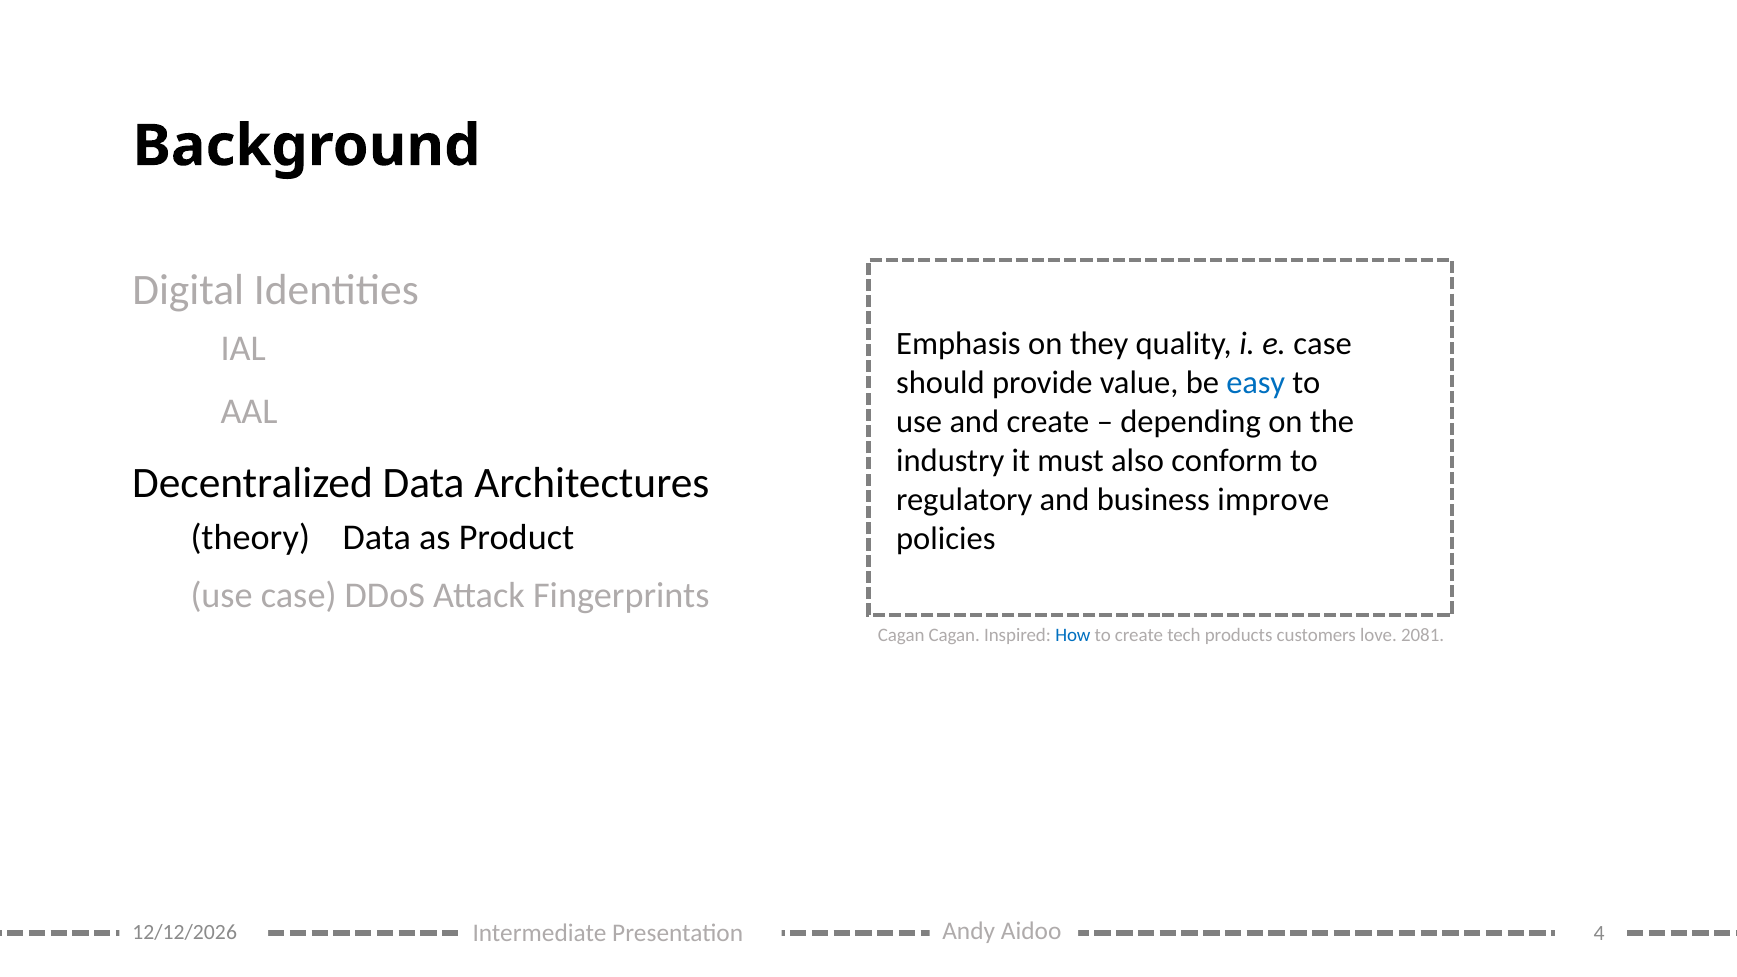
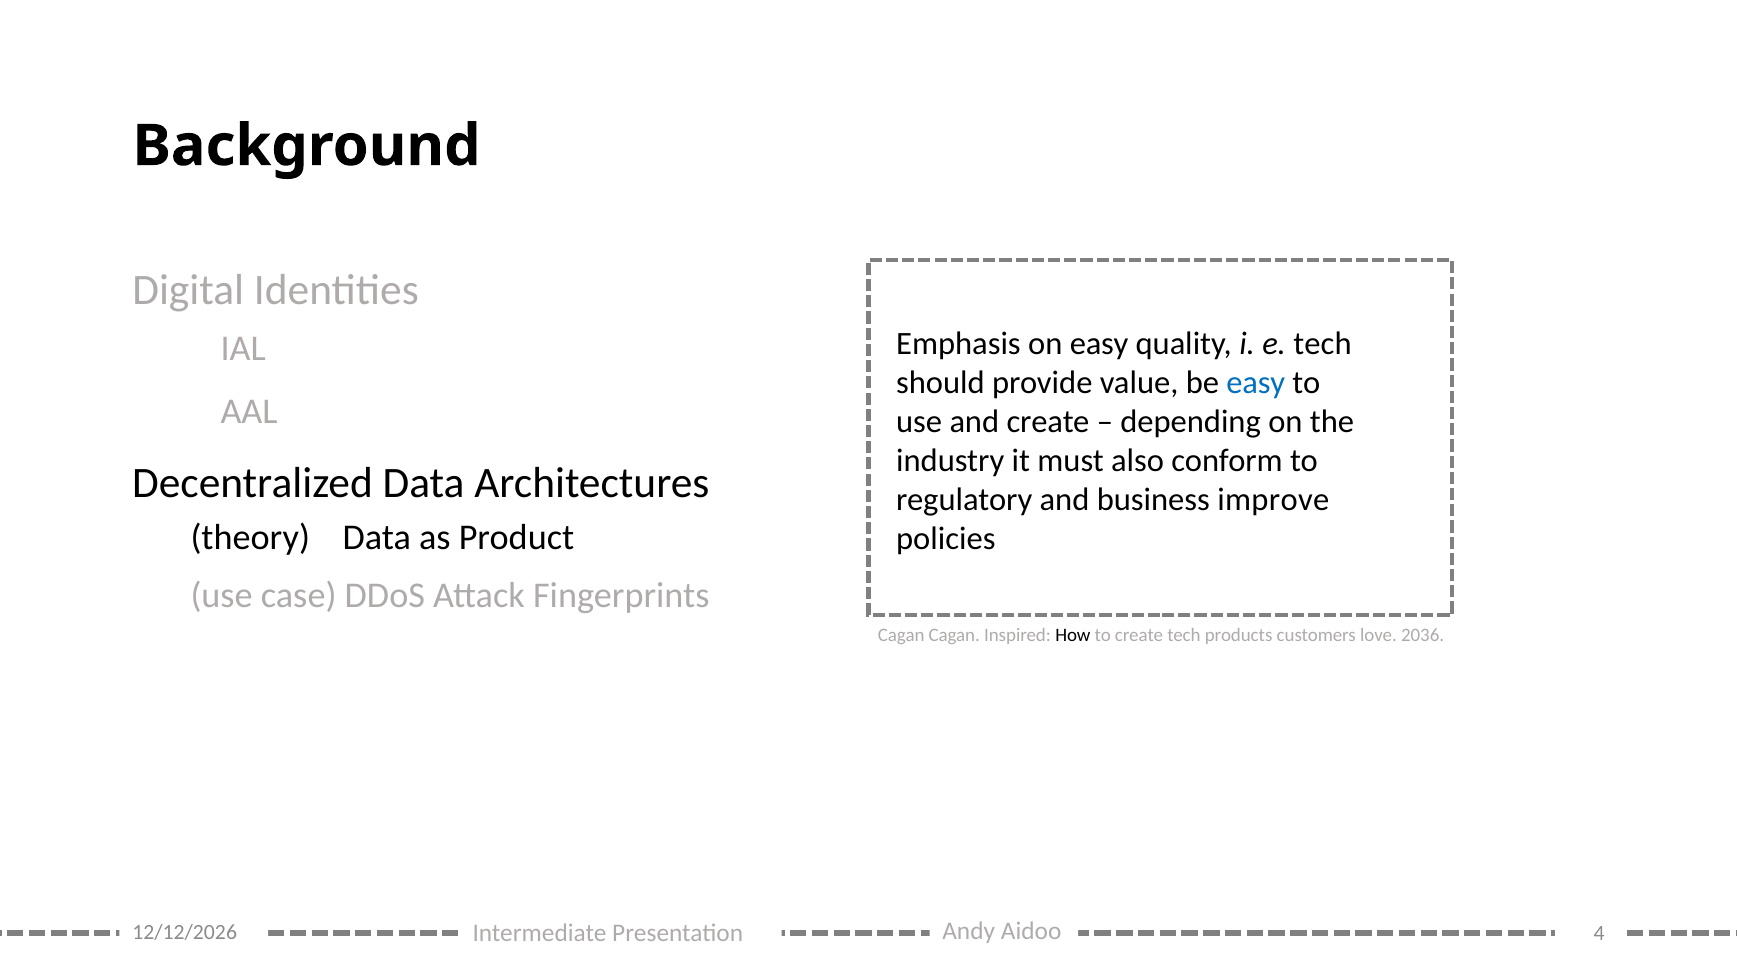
on they: they -> easy
e case: case -> tech
How colour: blue -> black
2081: 2081 -> 2036
